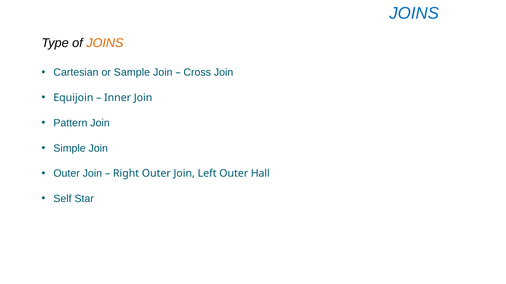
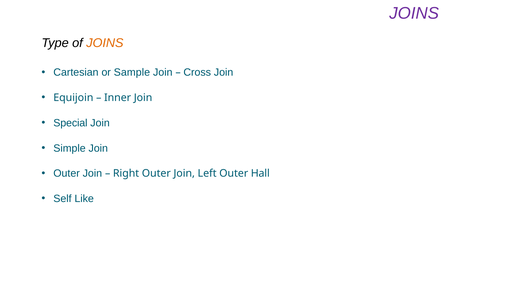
JOINS at (414, 13) colour: blue -> purple
Pattern: Pattern -> Special
Star: Star -> Like
